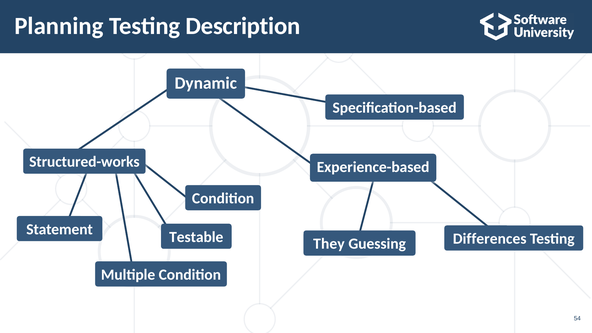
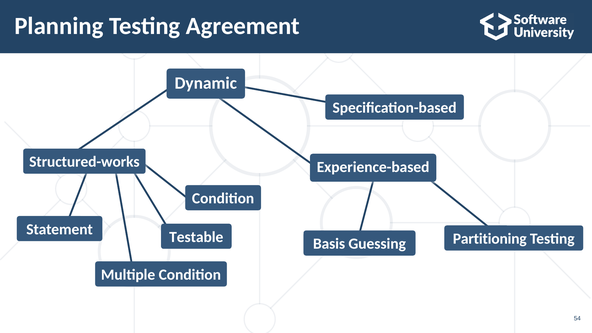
Description: Description -> Agreement
Differences: Differences -> Partitioning
They: They -> Basis
